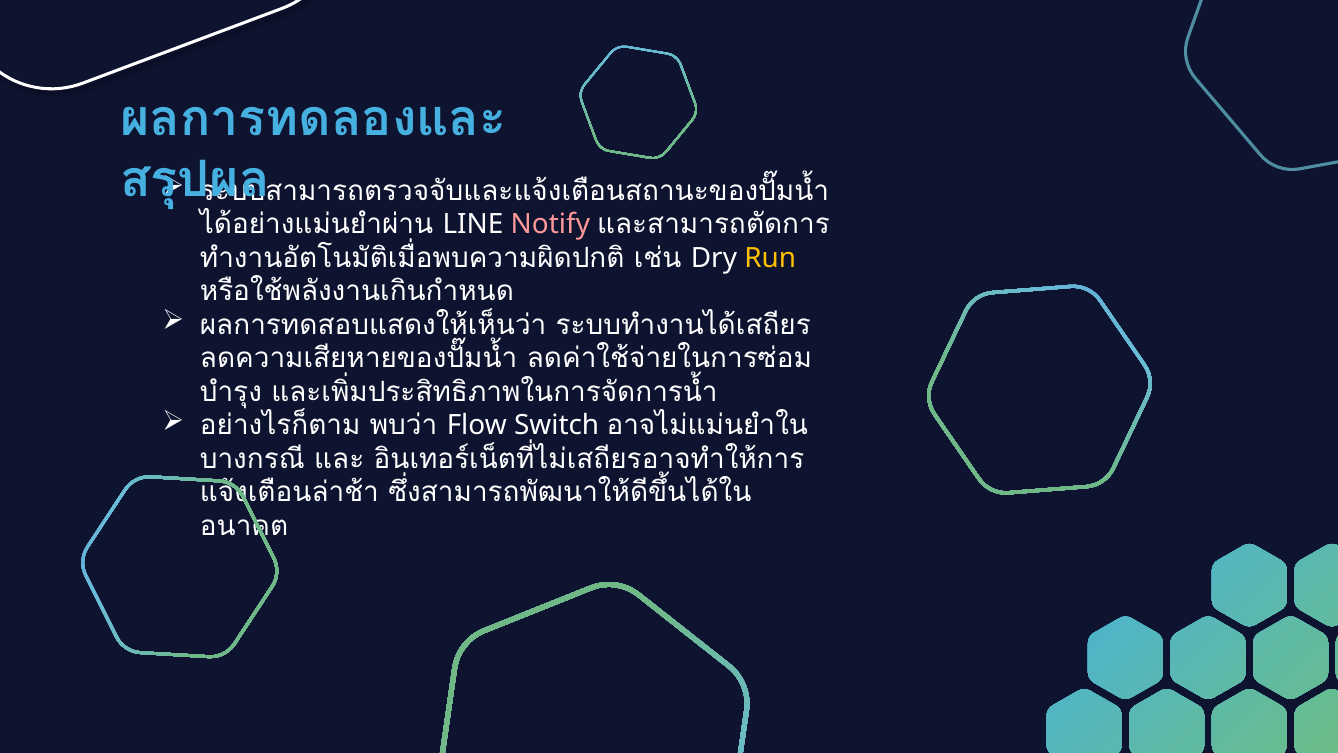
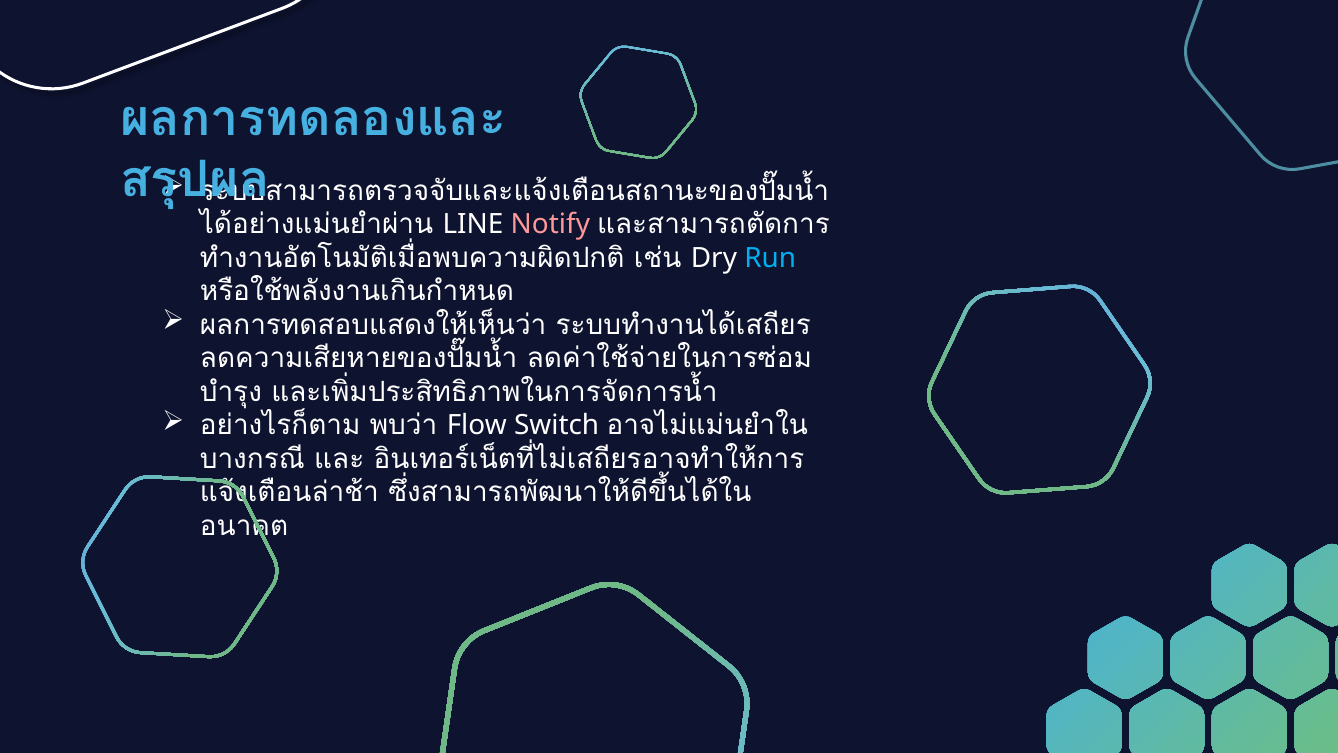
Run colour: yellow -> light blue
